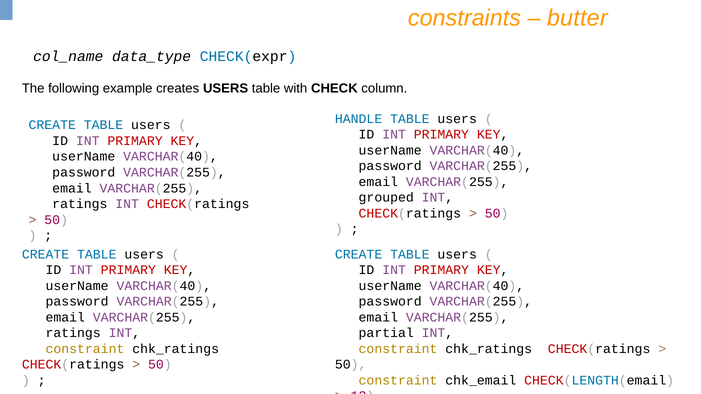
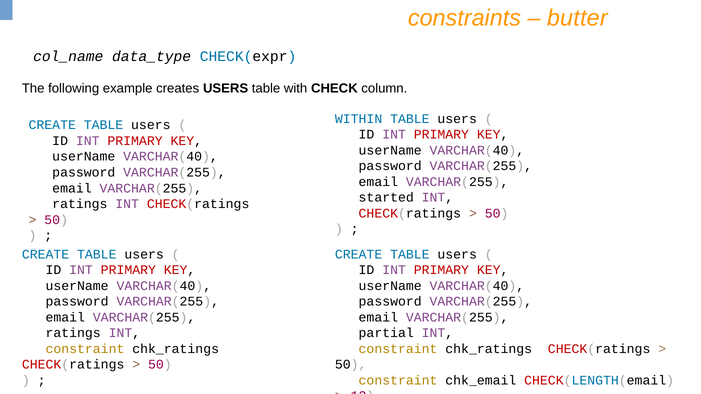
HANDLE: HANDLE -> WITHIN
grouped: grouped -> started
